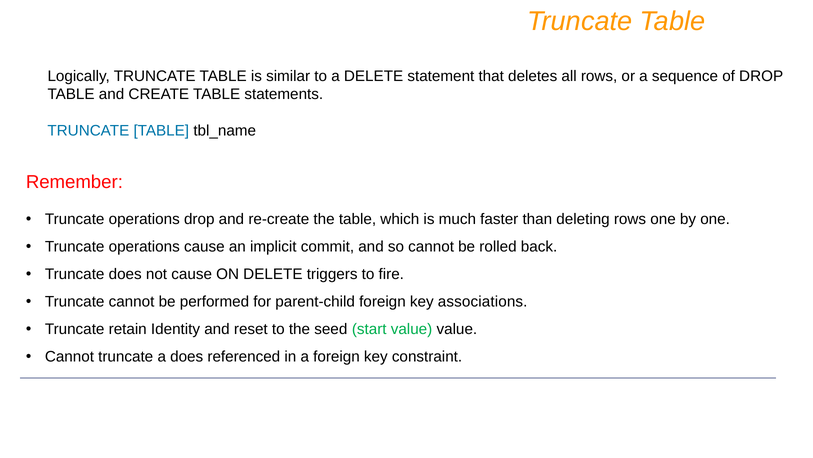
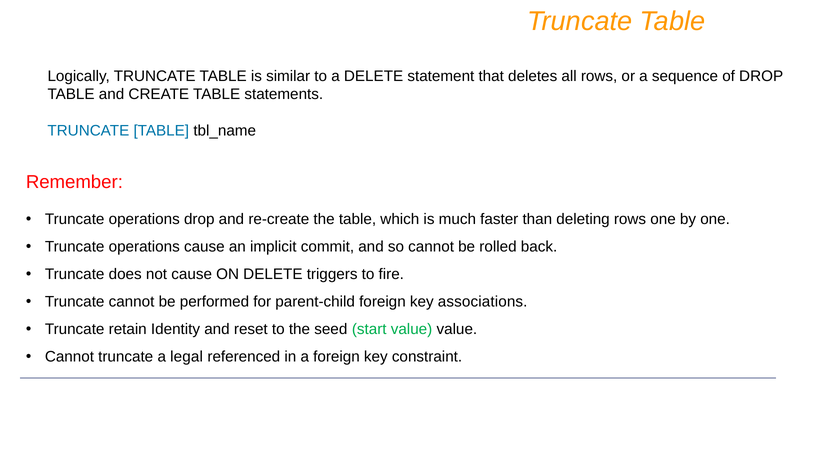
a does: does -> legal
